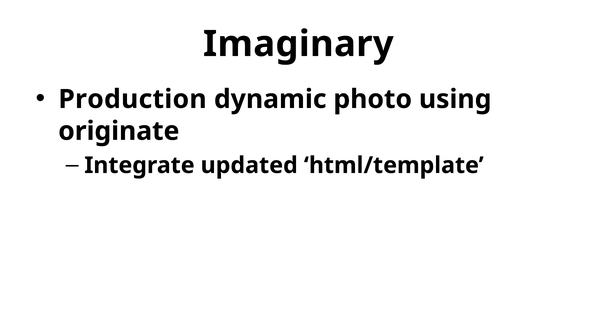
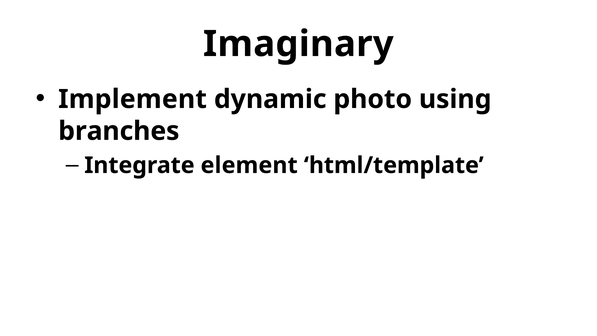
Production: Production -> Implement
originate: originate -> branches
updated: updated -> element
